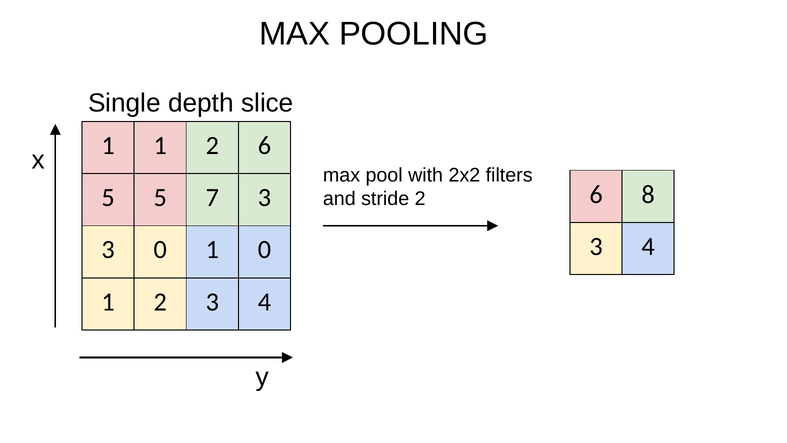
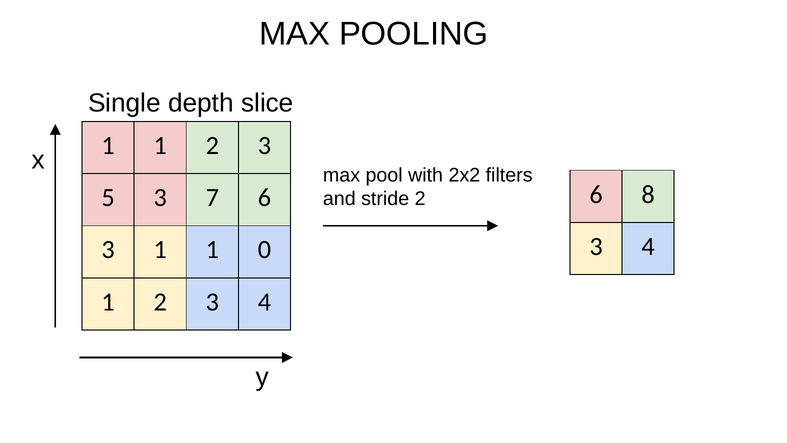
1 1 2 6: 6 -> 3
5 5: 5 -> 3
7 3: 3 -> 6
3 0: 0 -> 1
